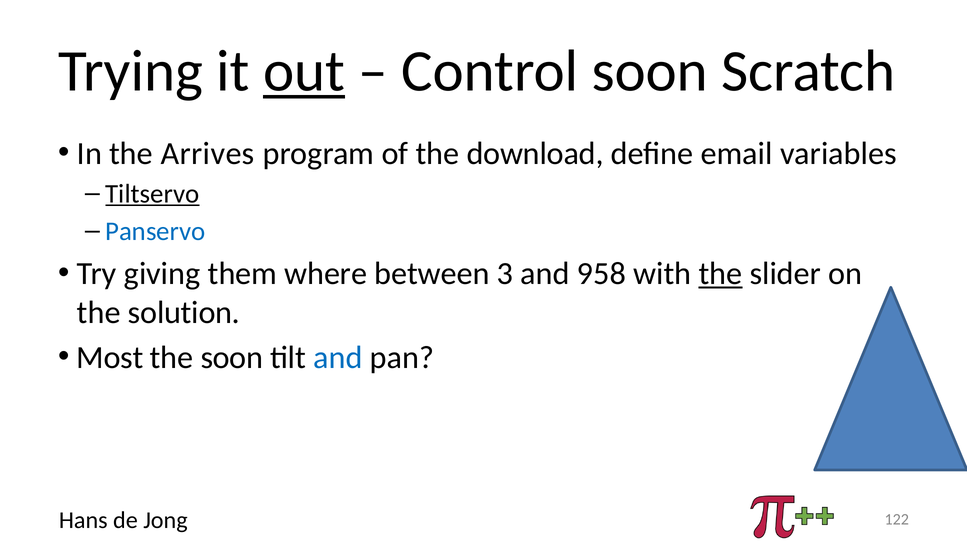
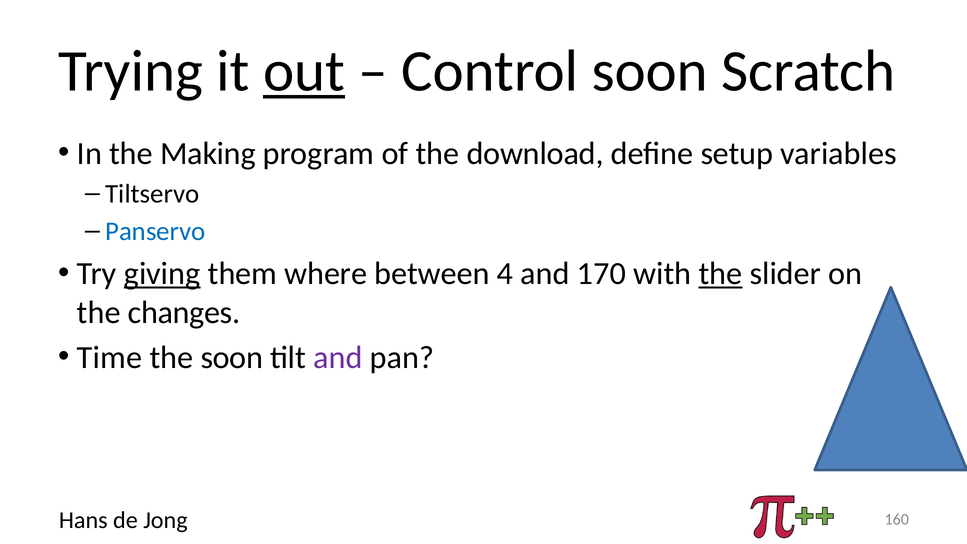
Arrives: Arrives -> Making
email: email -> setup
Tiltservo underline: present -> none
giving underline: none -> present
3: 3 -> 4
958: 958 -> 170
solution: solution -> changes
Most: Most -> Time
and at (338, 358) colour: blue -> purple
122: 122 -> 160
